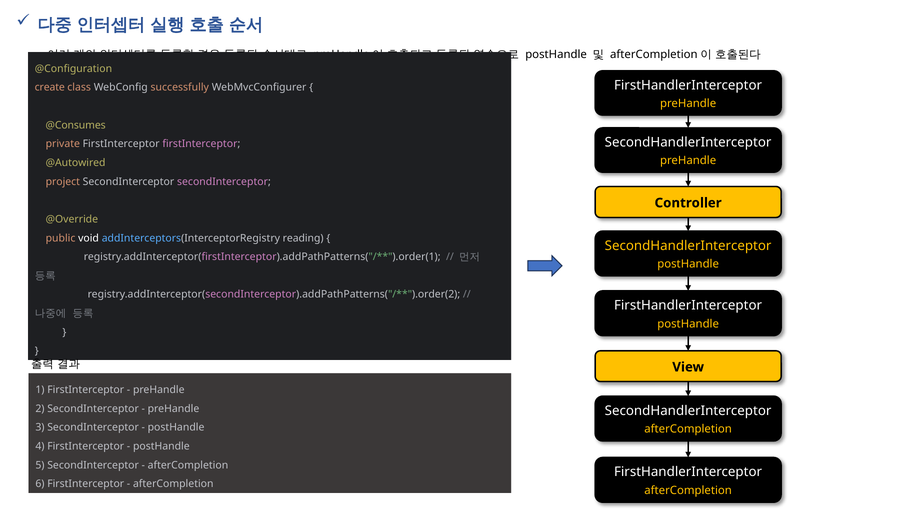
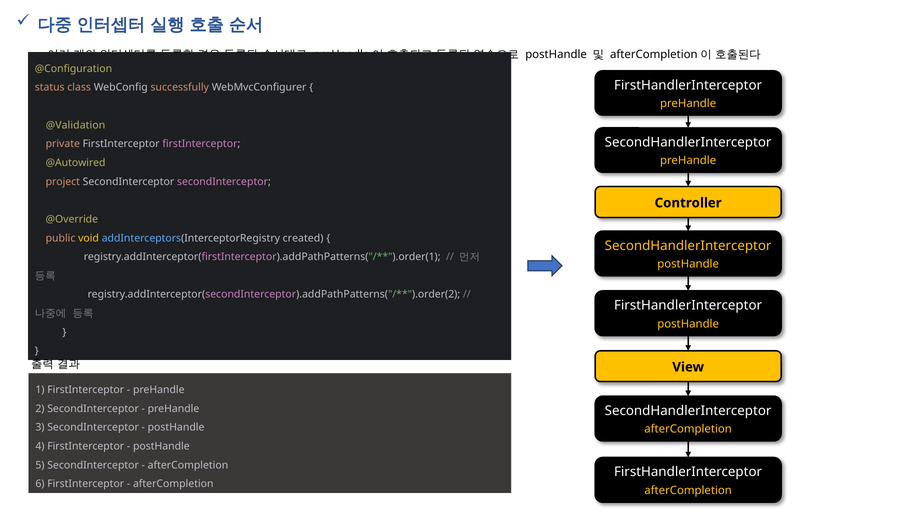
create: create -> status
@Consumes: @Consumes -> @Validation
void colour: white -> yellow
reading: reading -> created
